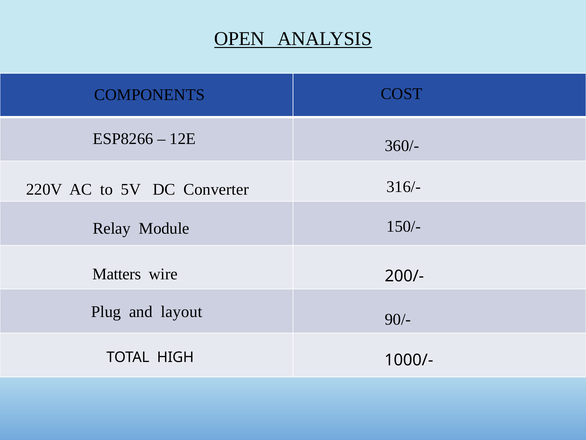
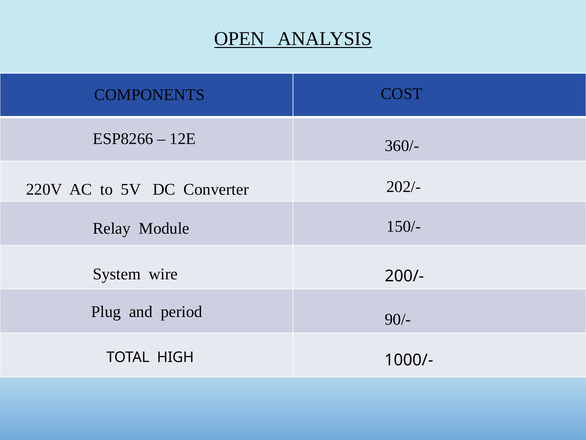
316/-: 316/- -> 202/-
Matters: Matters -> System
layout: layout -> period
